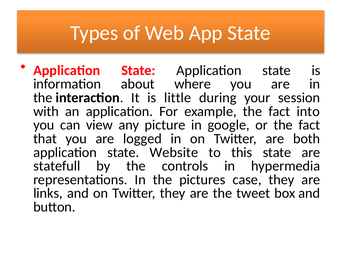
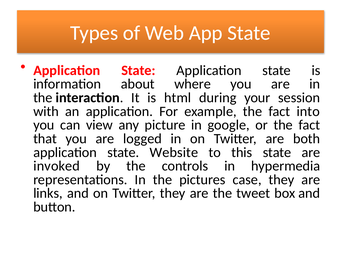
little: little -> html
statefull: statefull -> invoked
